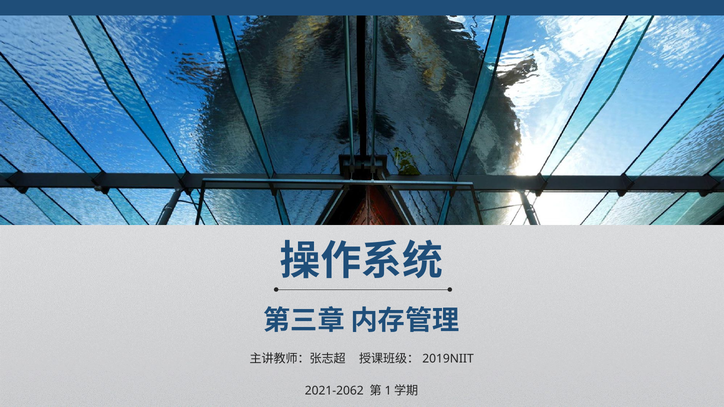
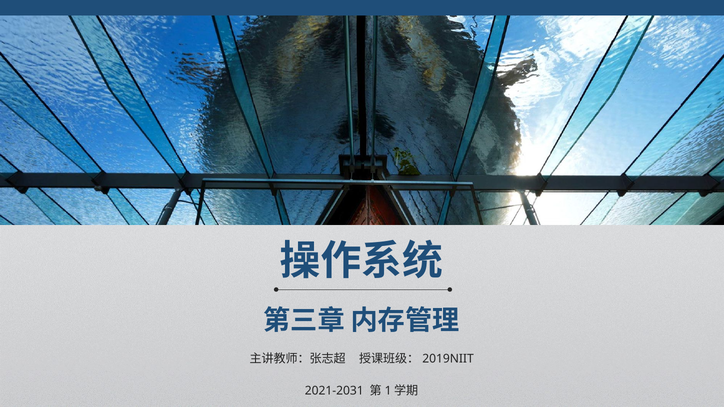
2021-2062: 2021-2062 -> 2021-2031
